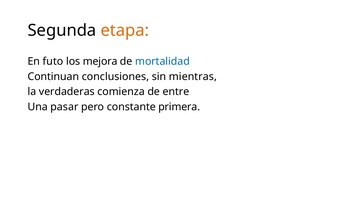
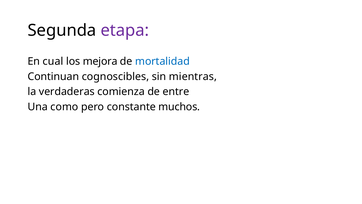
etapa colour: orange -> purple
futo: futo -> cual
conclusiones: conclusiones -> cognoscibles
pasar: pasar -> como
primera: primera -> muchos
